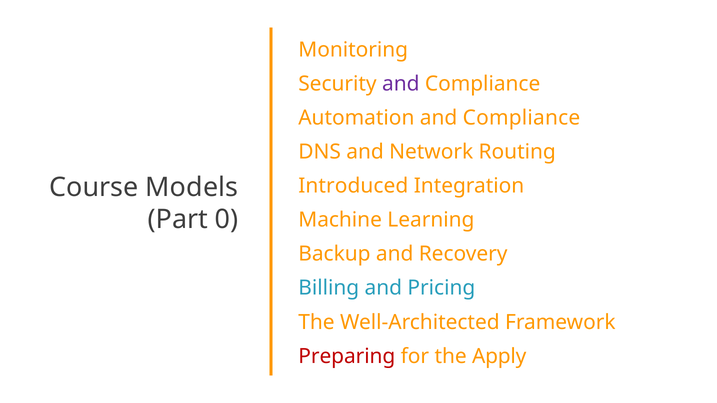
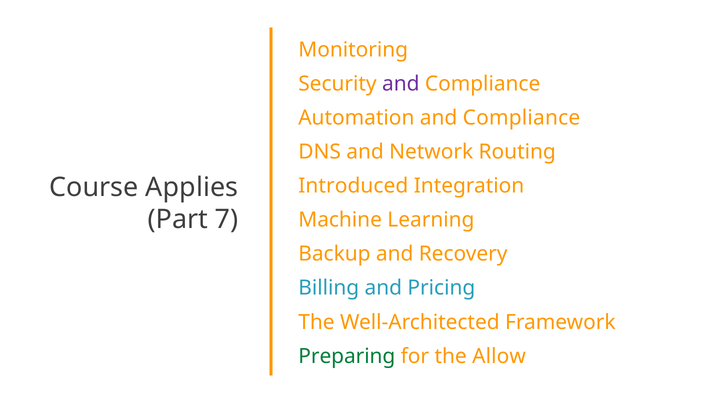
Models: Models -> Applies
0: 0 -> 7
Preparing colour: red -> green
Apply: Apply -> Allow
